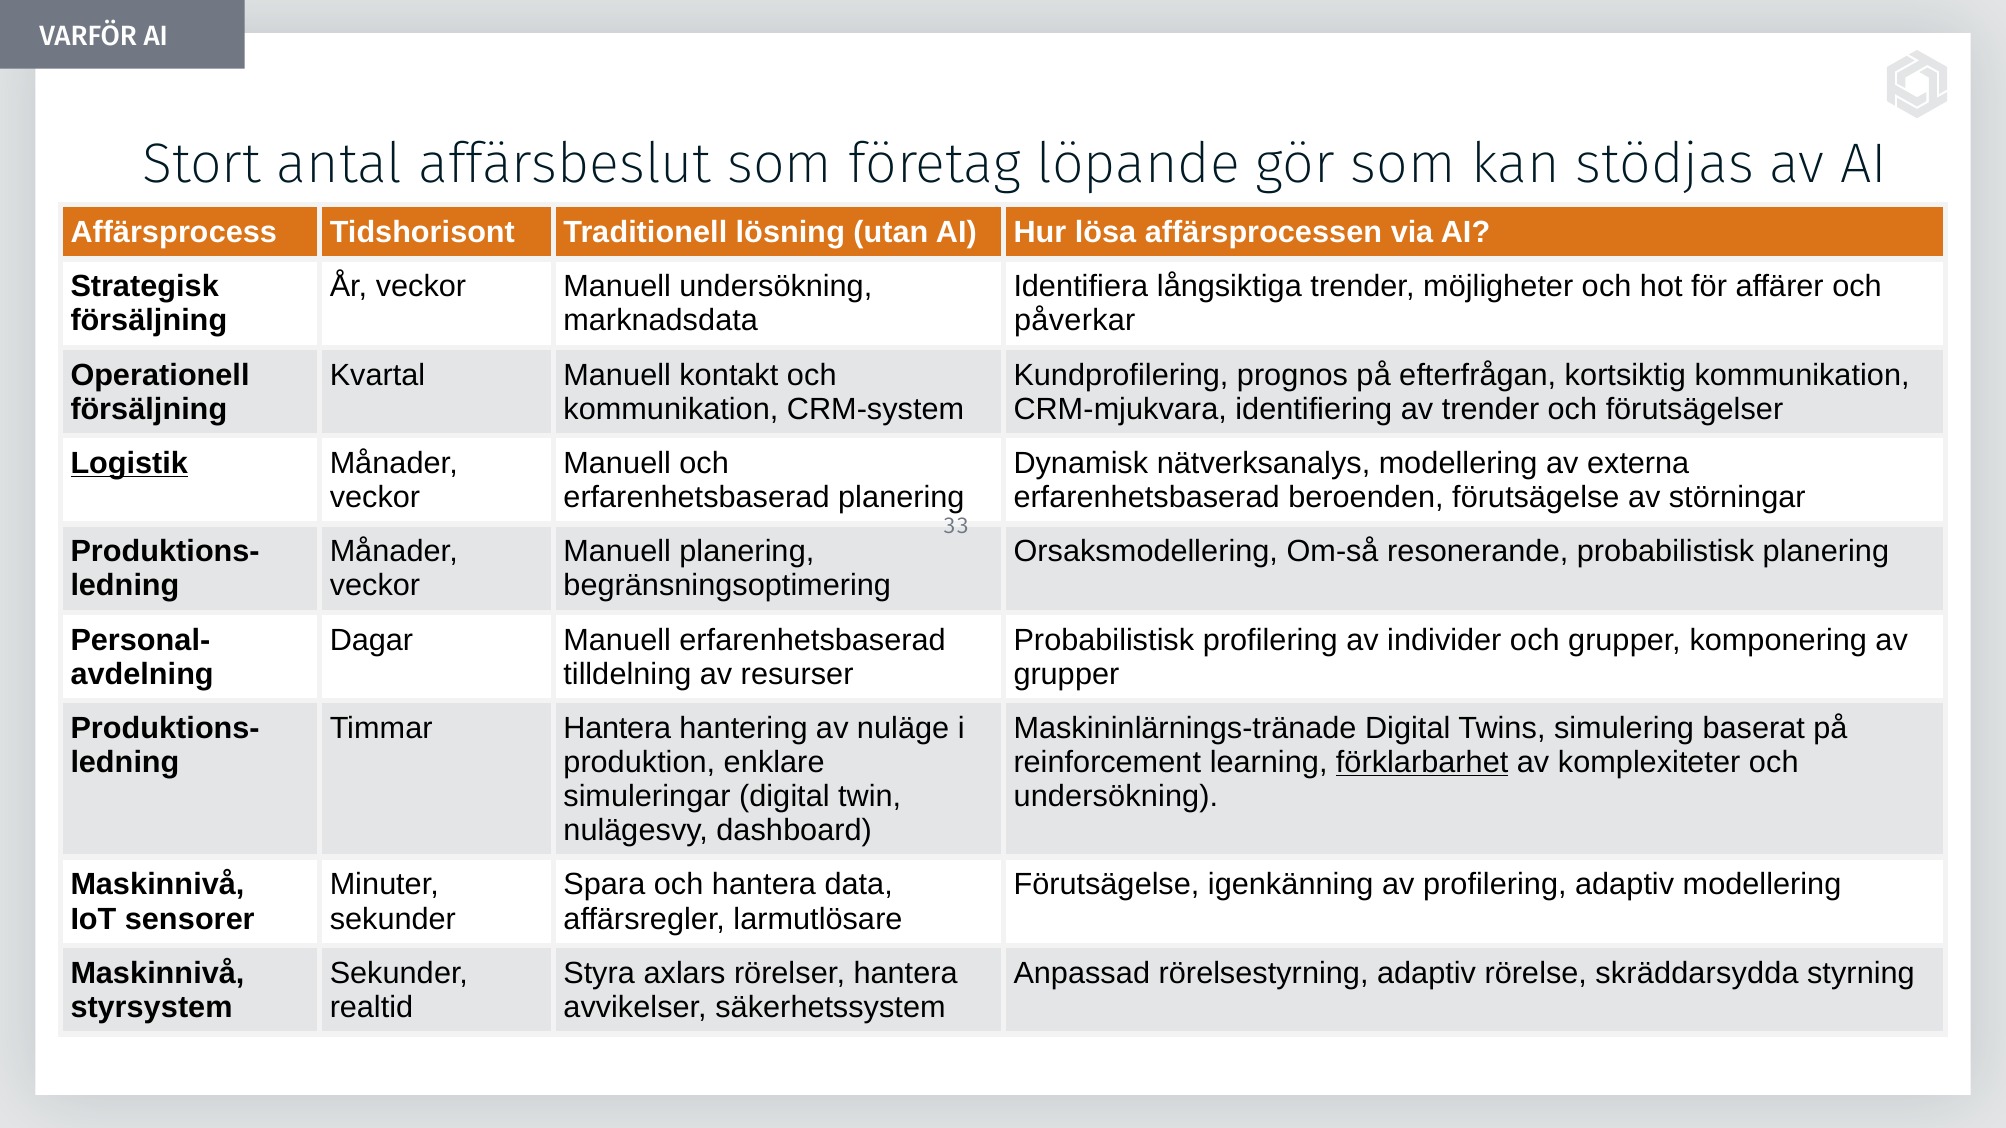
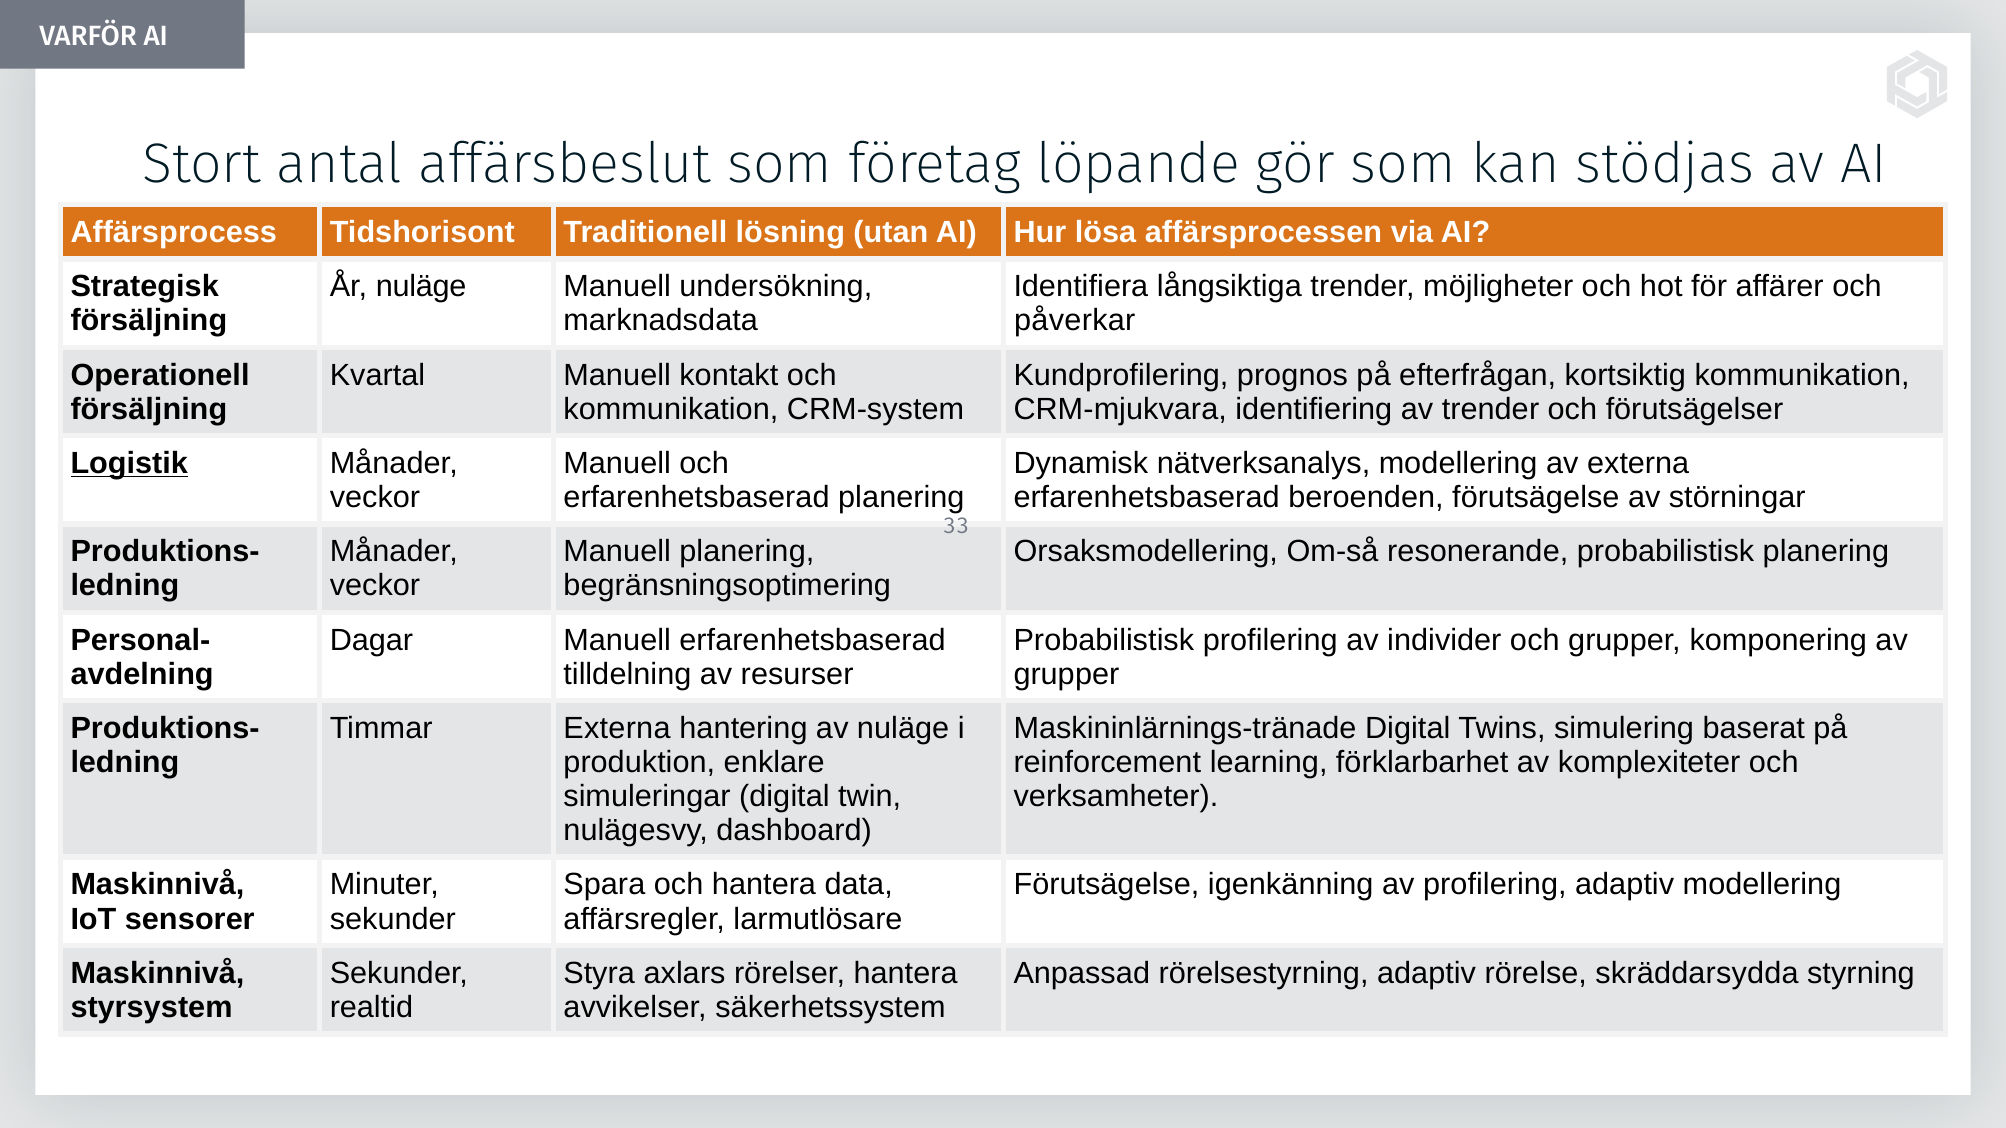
År veckor: veckor -> nuläge
Timmar Hantera: Hantera -> Externa
förklarbarhet underline: present -> none
undersökning at (1116, 797): undersökning -> verksamheter
